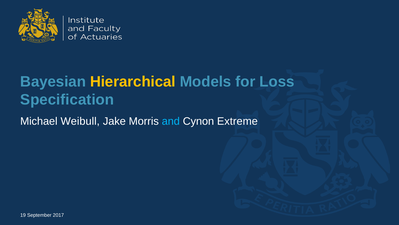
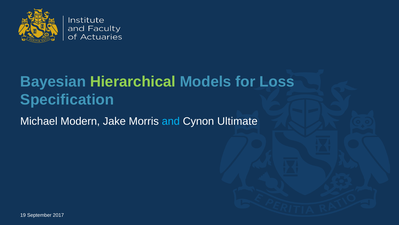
Hierarchical colour: yellow -> light green
Weibull: Weibull -> Modern
Extreme: Extreme -> Ultimate
